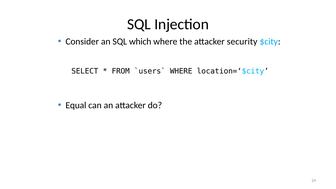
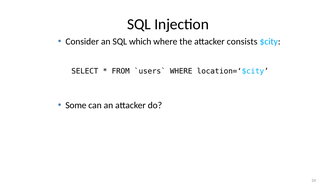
security: security -> consists
Equal: Equal -> Some
